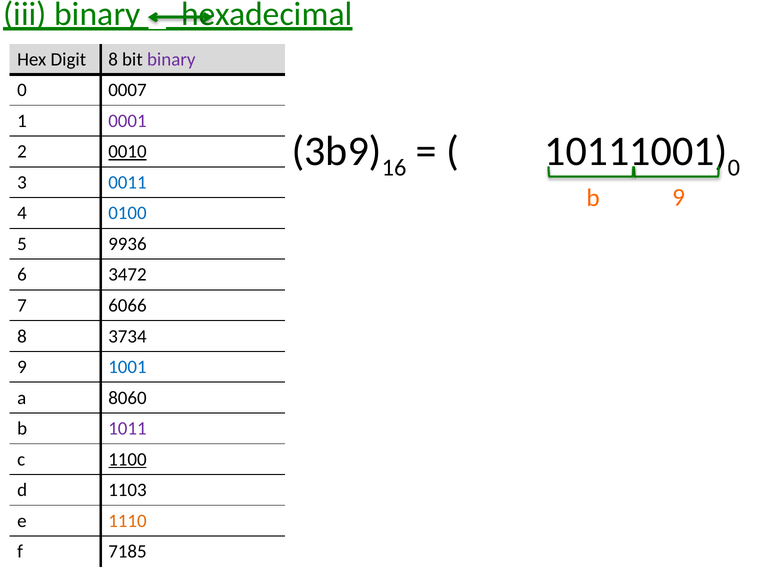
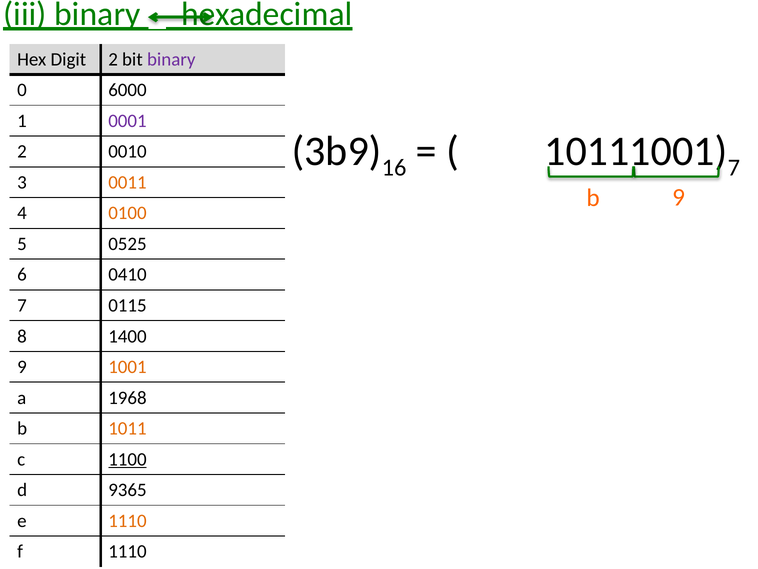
Digit 8: 8 -> 2
0007: 0007 -> 6000
0 at (734, 168): 0 -> 7
0010 underline: present -> none
0011 colour: blue -> orange
0100 colour: blue -> orange
9936: 9936 -> 0525
3472: 3472 -> 0410
6066: 6066 -> 0115
3734: 3734 -> 1400
1001 colour: blue -> orange
8060: 8060 -> 1968
1011 colour: purple -> orange
1103: 1103 -> 9365
f 7185: 7185 -> 1110
